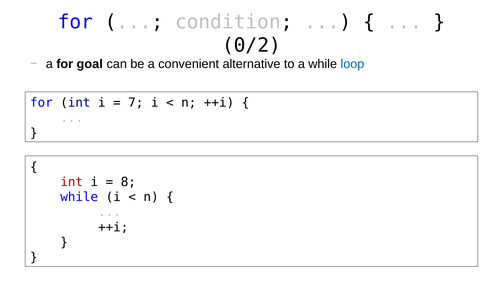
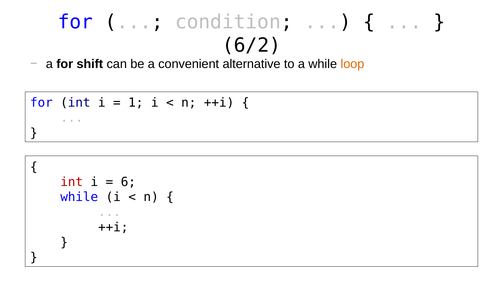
0/2: 0/2 -> 6/2
goal: goal -> shift
loop colour: blue -> orange
7: 7 -> 1
8: 8 -> 6
